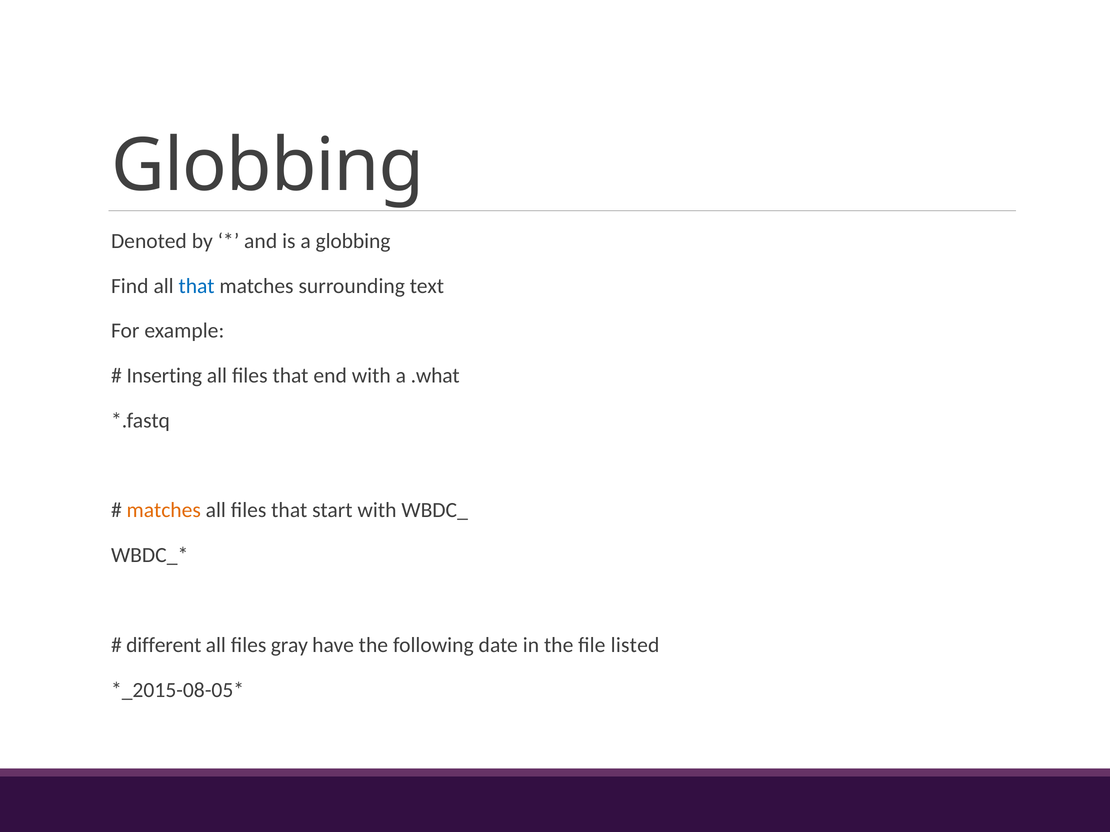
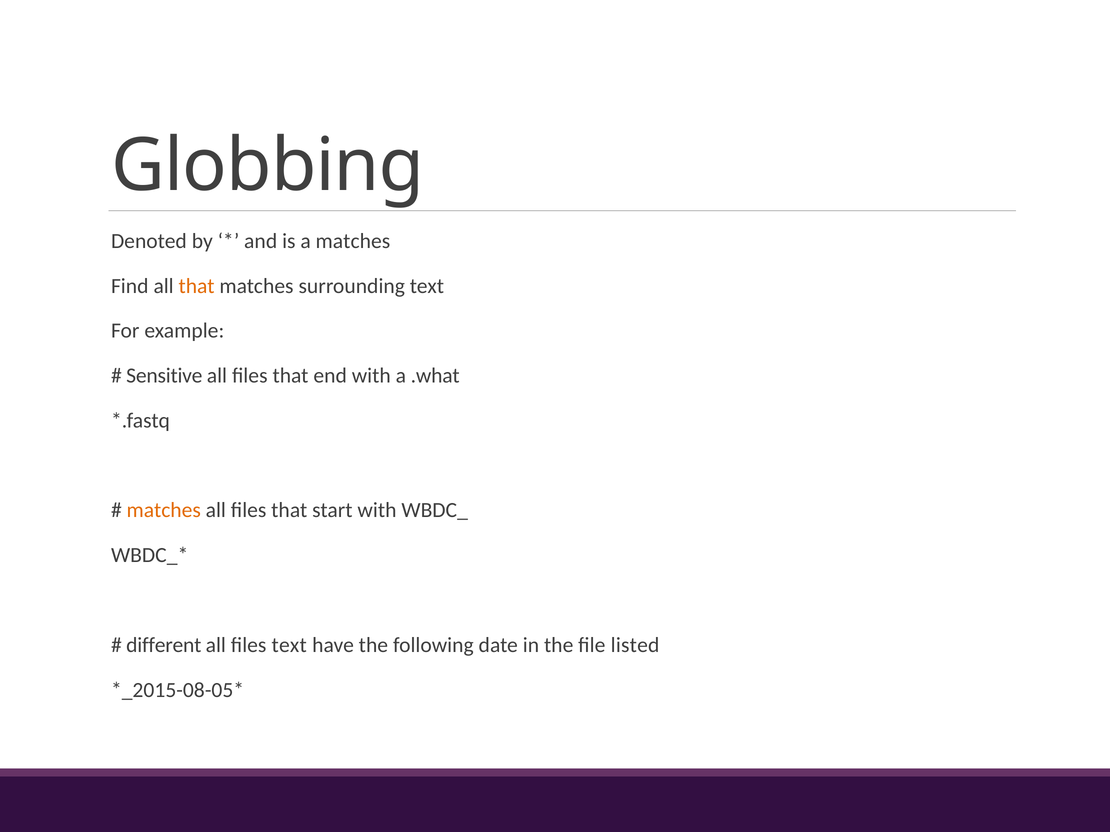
a globbing: globbing -> matches
that at (197, 286) colour: blue -> orange
Inserting: Inserting -> Sensitive
files gray: gray -> text
